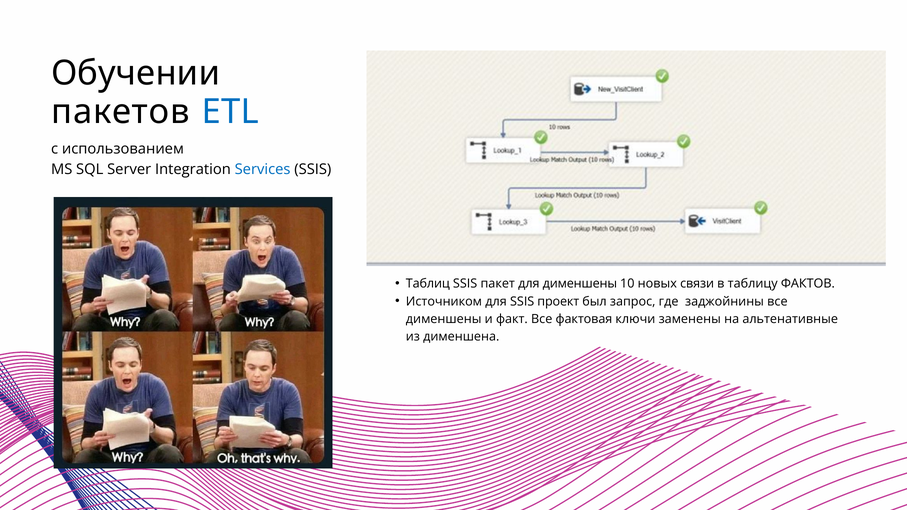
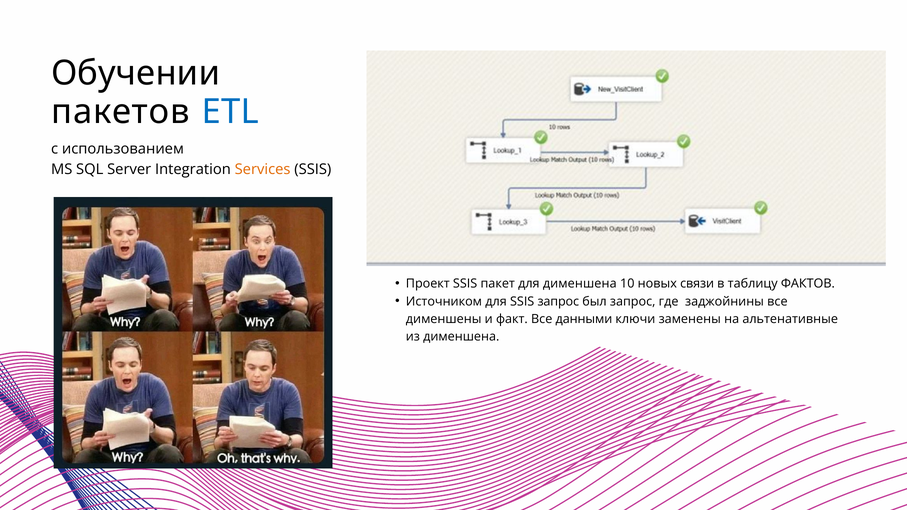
Services colour: blue -> orange
Таблиц: Таблиц -> Проект
для дименшены: дименшены -> дименшена
SSIS проект: проект -> запрос
фактовая: фактовая -> данными
